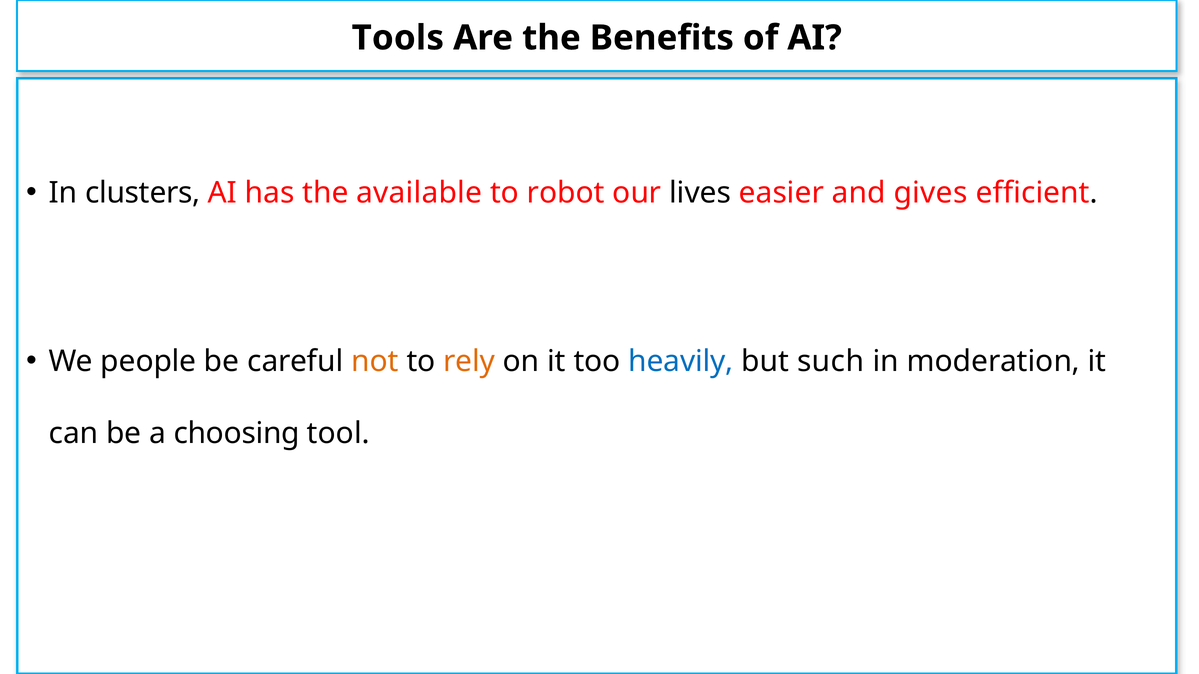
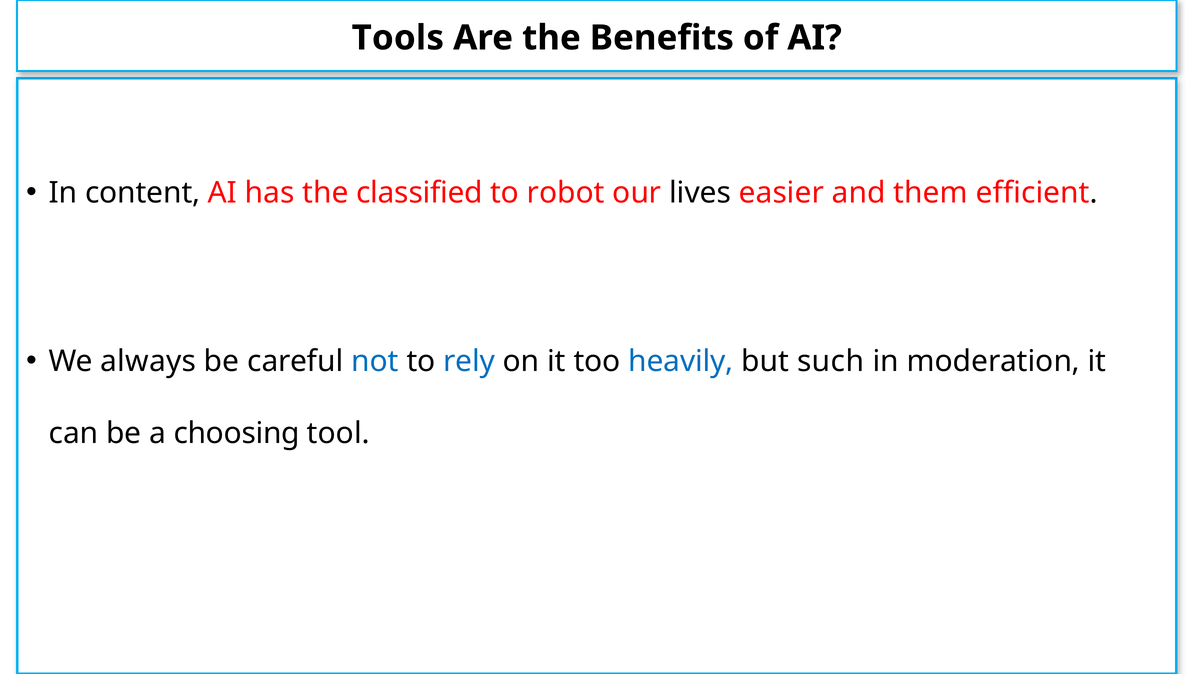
clusters: clusters -> content
available: available -> classified
gives: gives -> them
people: people -> always
not colour: orange -> blue
rely colour: orange -> blue
